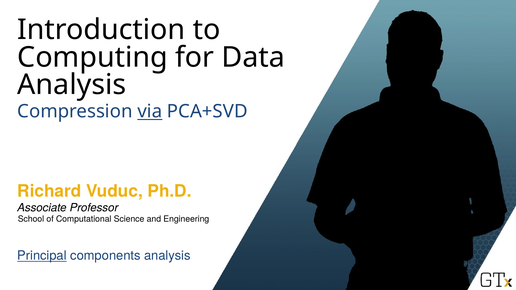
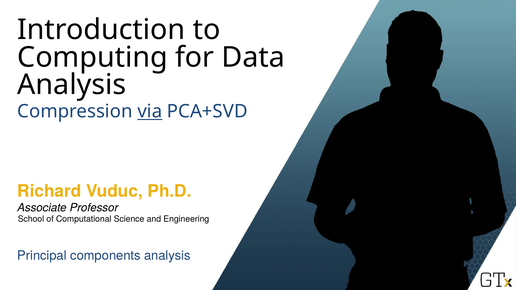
Principal underline: present -> none
